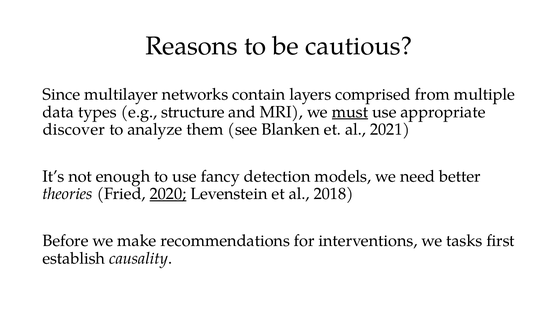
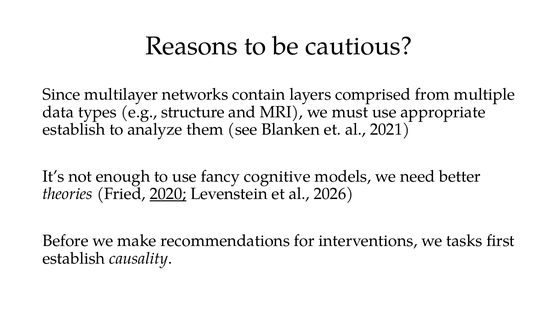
must underline: present -> none
discover at (74, 130): discover -> establish
detection: detection -> cognitive
2018: 2018 -> 2026
